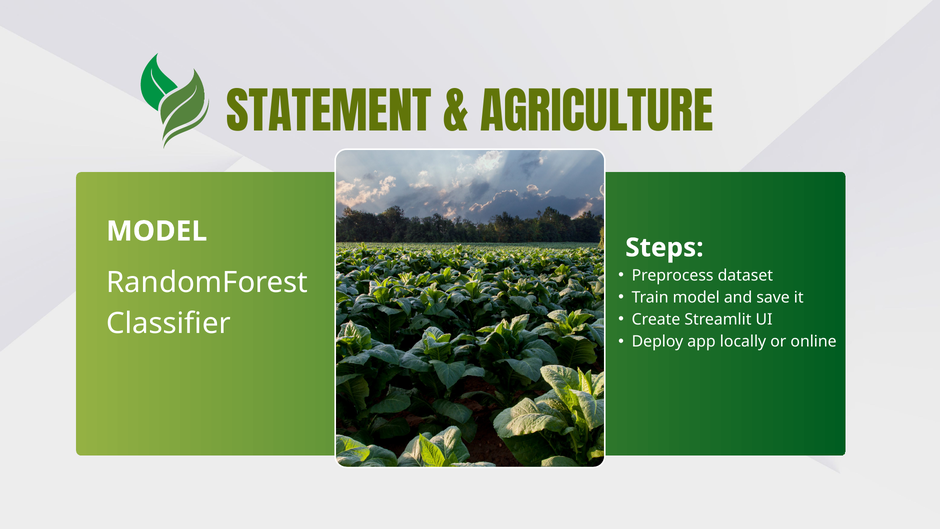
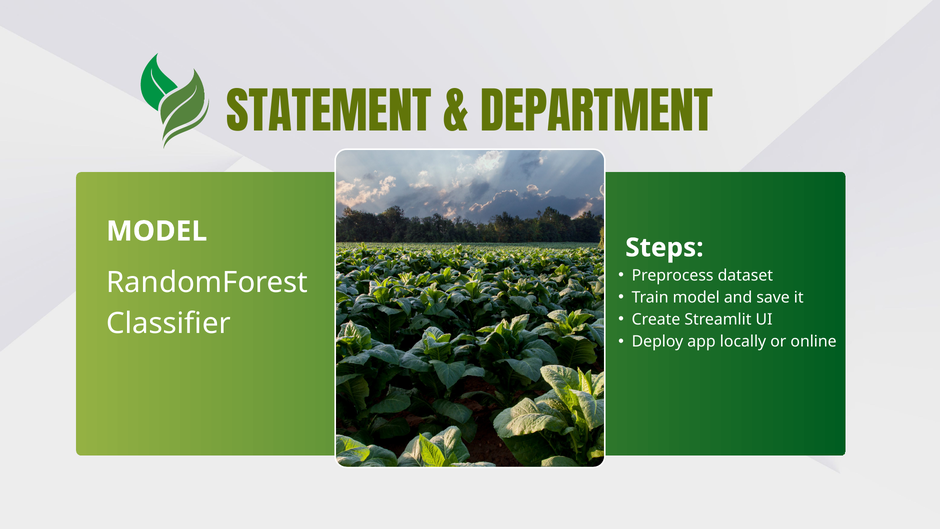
AGRICULTURE: AGRICULTURE -> DEPARTMENT
